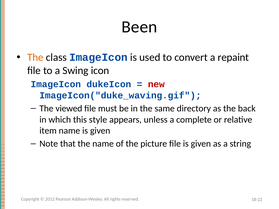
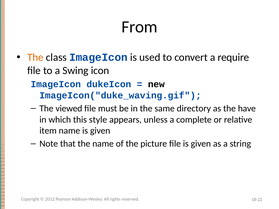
Been: Been -> From
repaint: repaint -> require
new colour: red -> black
back: back -> have
